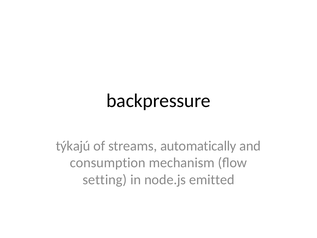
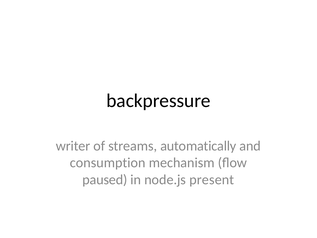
týkajú: týkajú -> writer
setting: setting -> paused
emitted: emitted -> present
